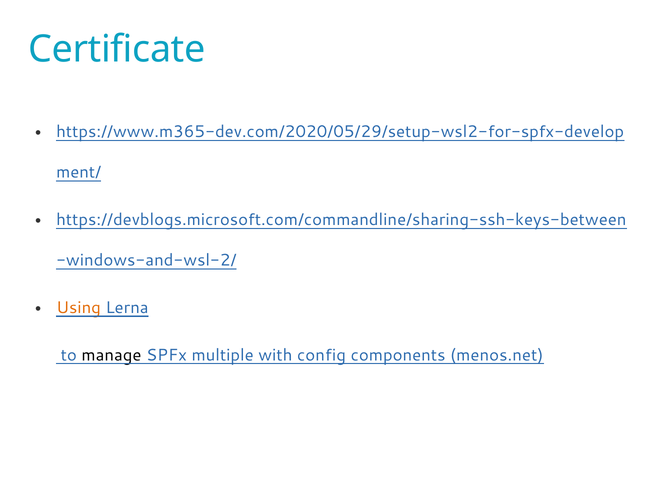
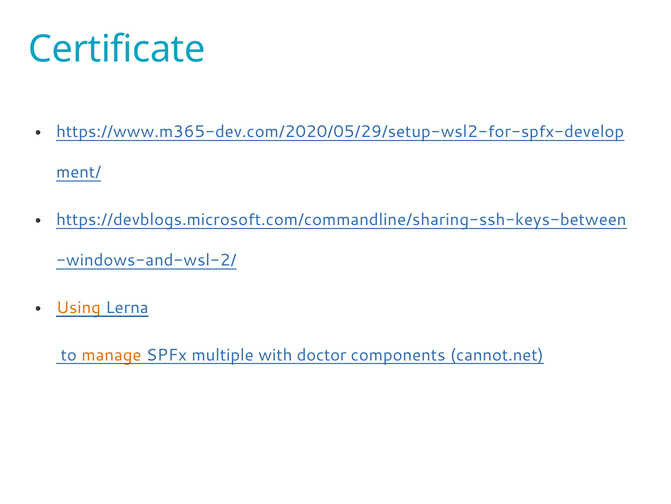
manage colour: black -> orange
config: config -> doctor
menos.net: menos.net -> cannot.net
